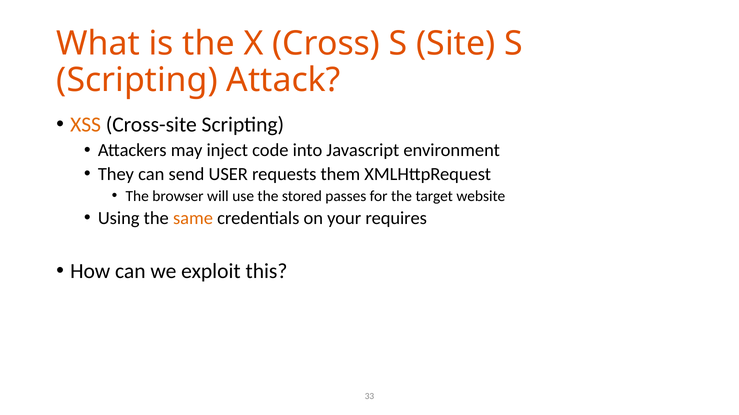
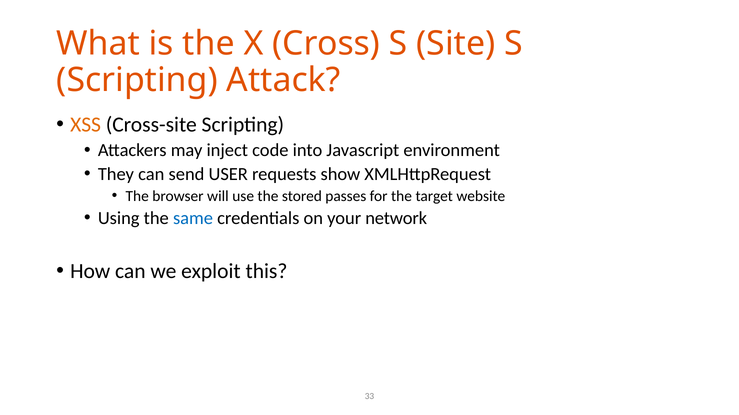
them: them -> show
same colour: orange -> blue
requires: requires -> network
